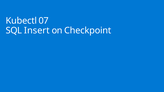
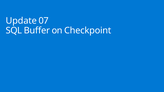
Kubectl: Kubectl -> Update
Insert: Insert -> Buffer
